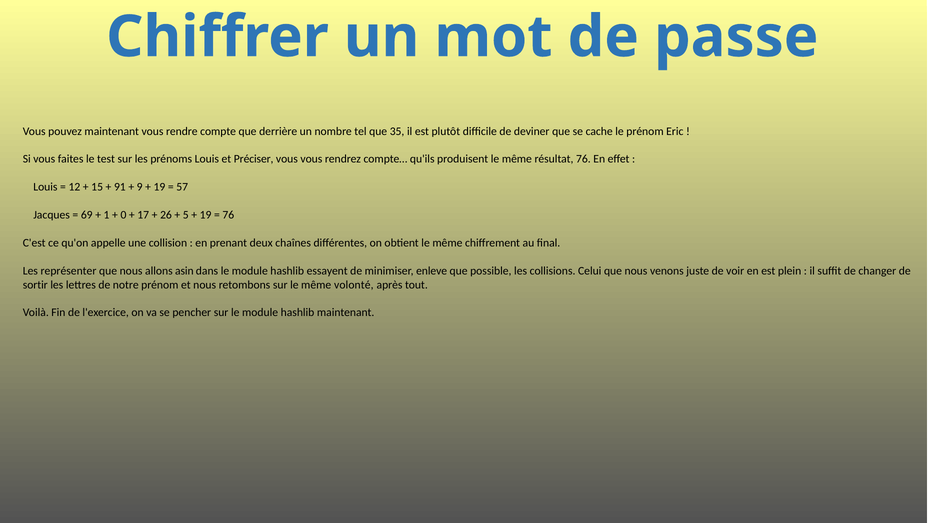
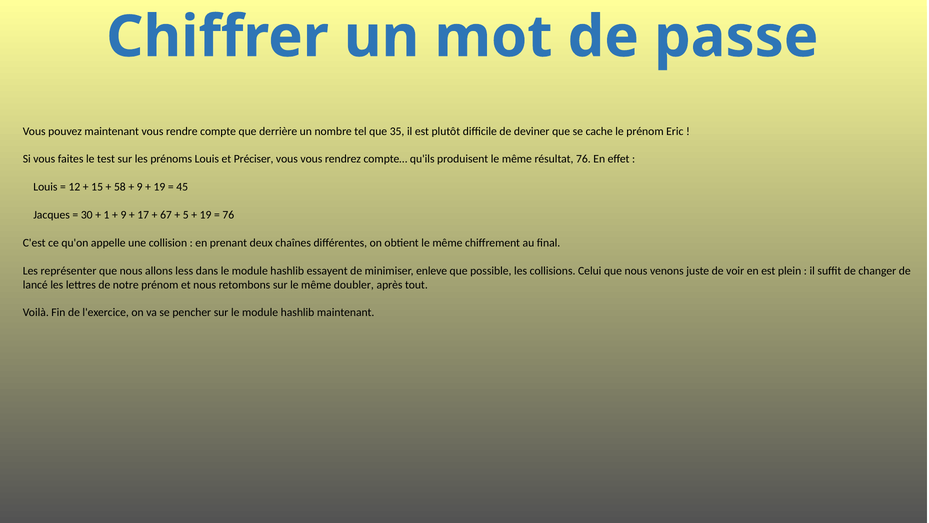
91: 91 -> 58
57: 57 -> 45
69: 69 -> 30
0 at (123, 215): 0 -> 9
26: 26 -> 67
asin: asin -> less
sortir: sortir -> lancé
volonté: volonté -> doubler
